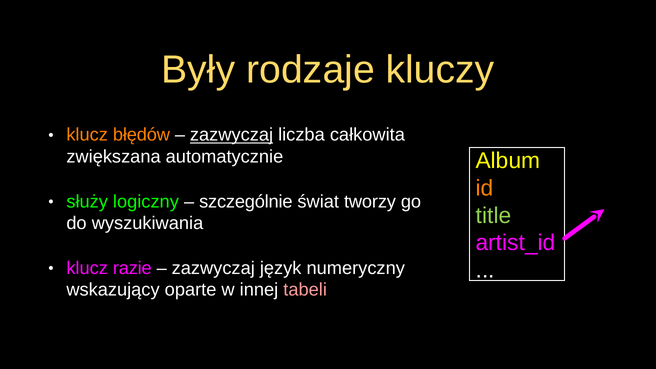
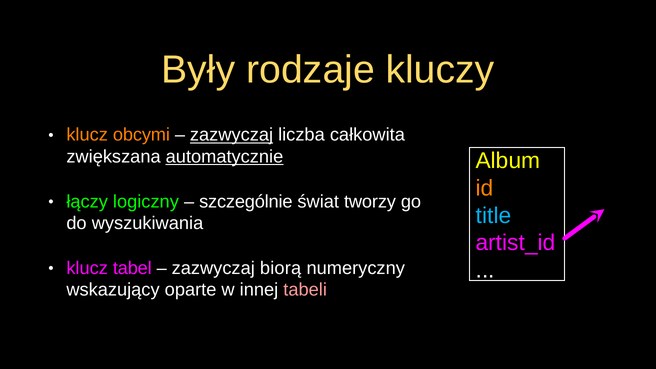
błędów: błędów -> obcymi
automatycznie underline: none -> present
służy: służy -> łączy
title colour: light green -> light blue
razie: razie -> tabel
język: język -> biorą
